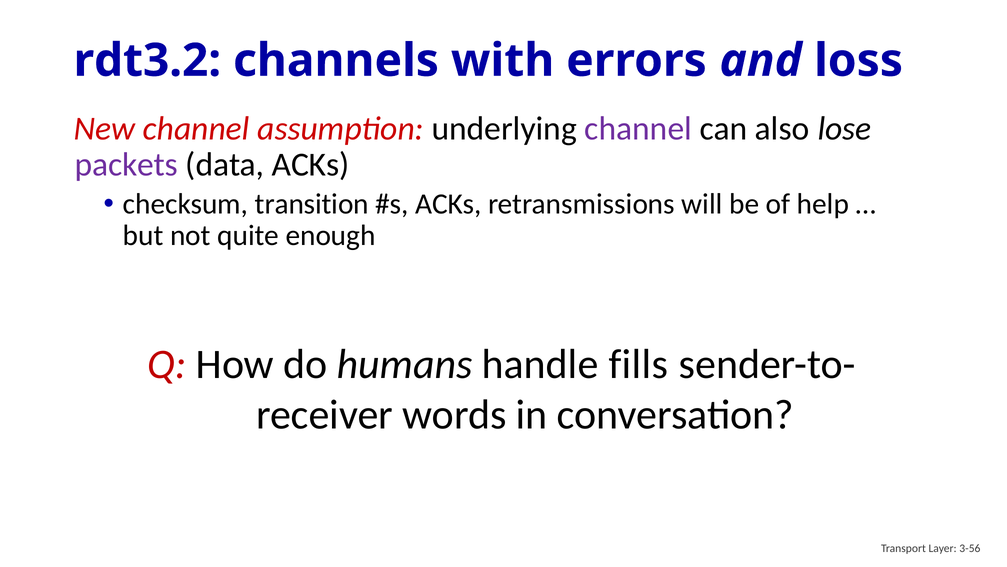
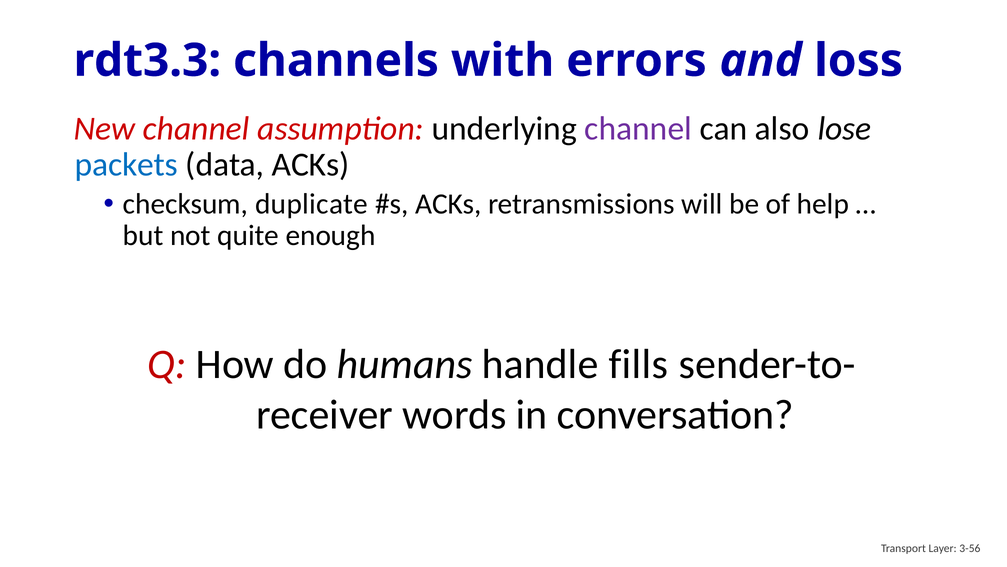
rdt3.2: rdt3.2 -> rdt3.3
packets colour: purple -> blue
transition: transition -> duplicate
